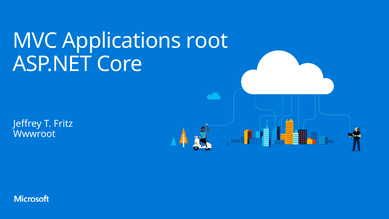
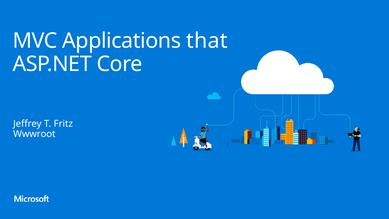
root: root -> that
